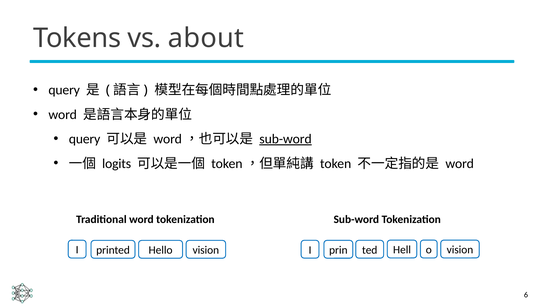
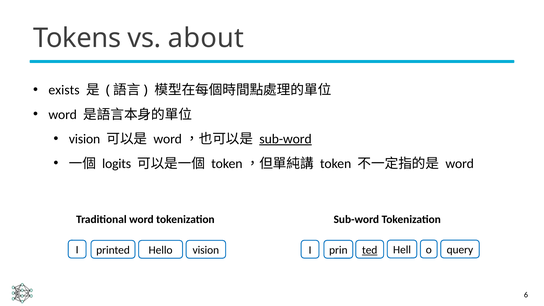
query at (64, 90): query -> exists
query at (85, 139): query -> vision
ted underline: none -> present
printed vision: vision -> query
